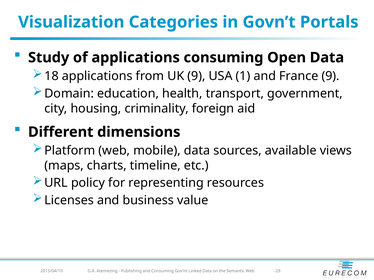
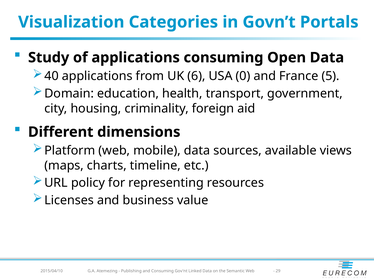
18: 18 -> 40
UK 9: 9 -> 6
1: 1 -> 0
France 9: 9 -> 5
